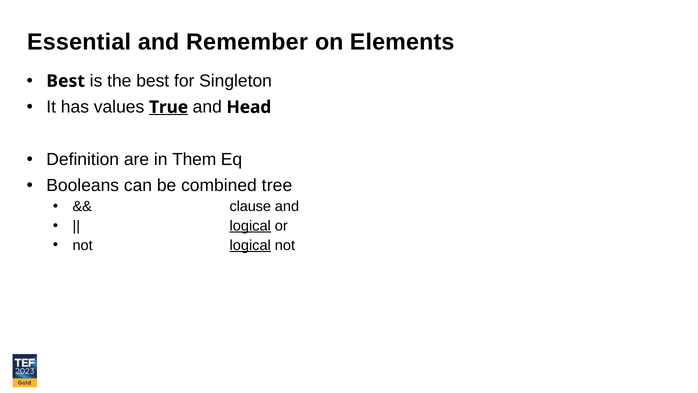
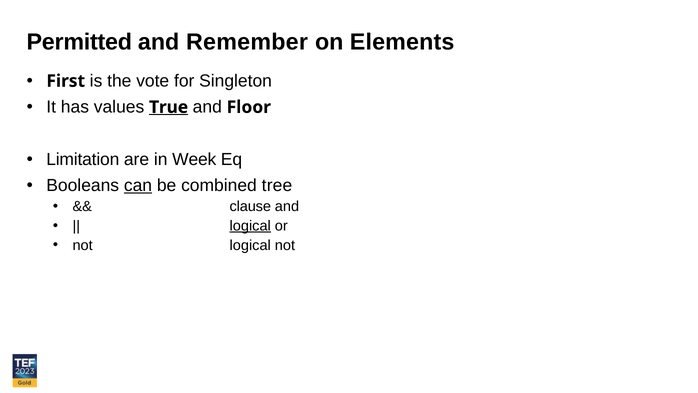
Essential: Essential -> Permitted
Best at (66, 81): Best -> First
the best: best -> vote
Head: Head -> Floor
Definition: Definition -> Limitation
Them: Them -> Week
can underline: none -> present
logical at (250, 245) underline: present -> none
